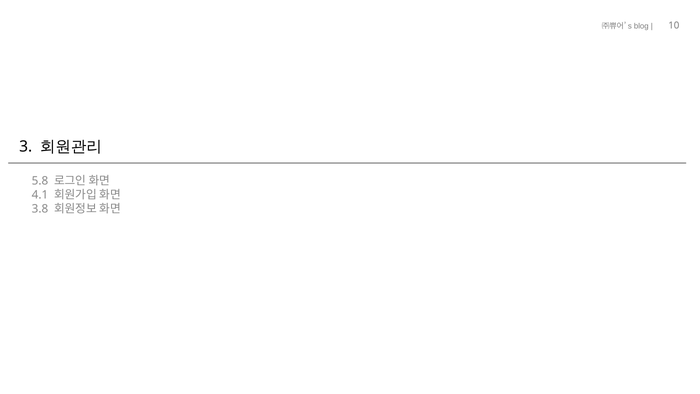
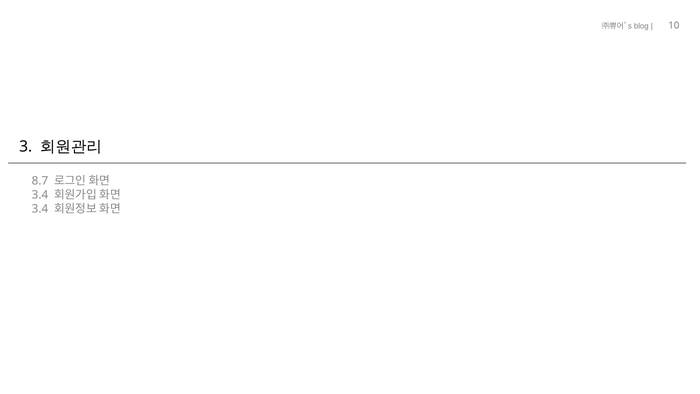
5.8: 5.8 -> 8.7
4.1 at (40, 195): 4.1 -> 3.4
3.8 at (40, 209): 3.8 -> 3.4
